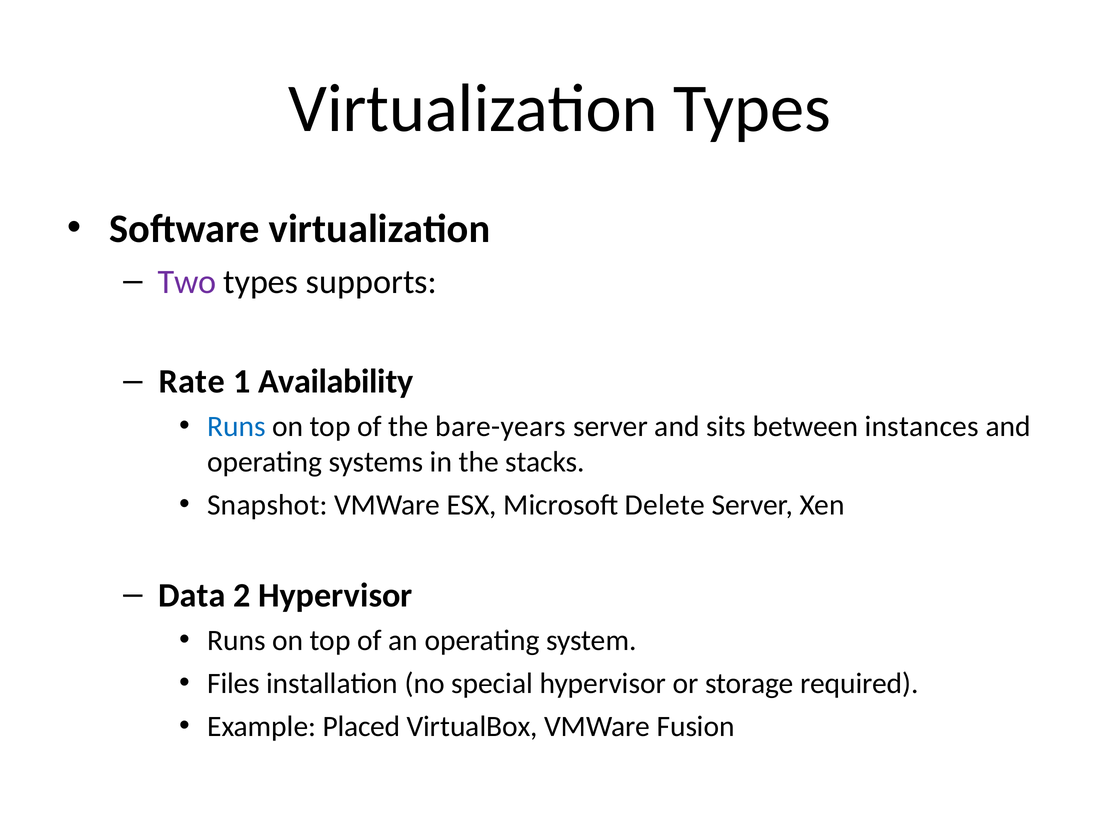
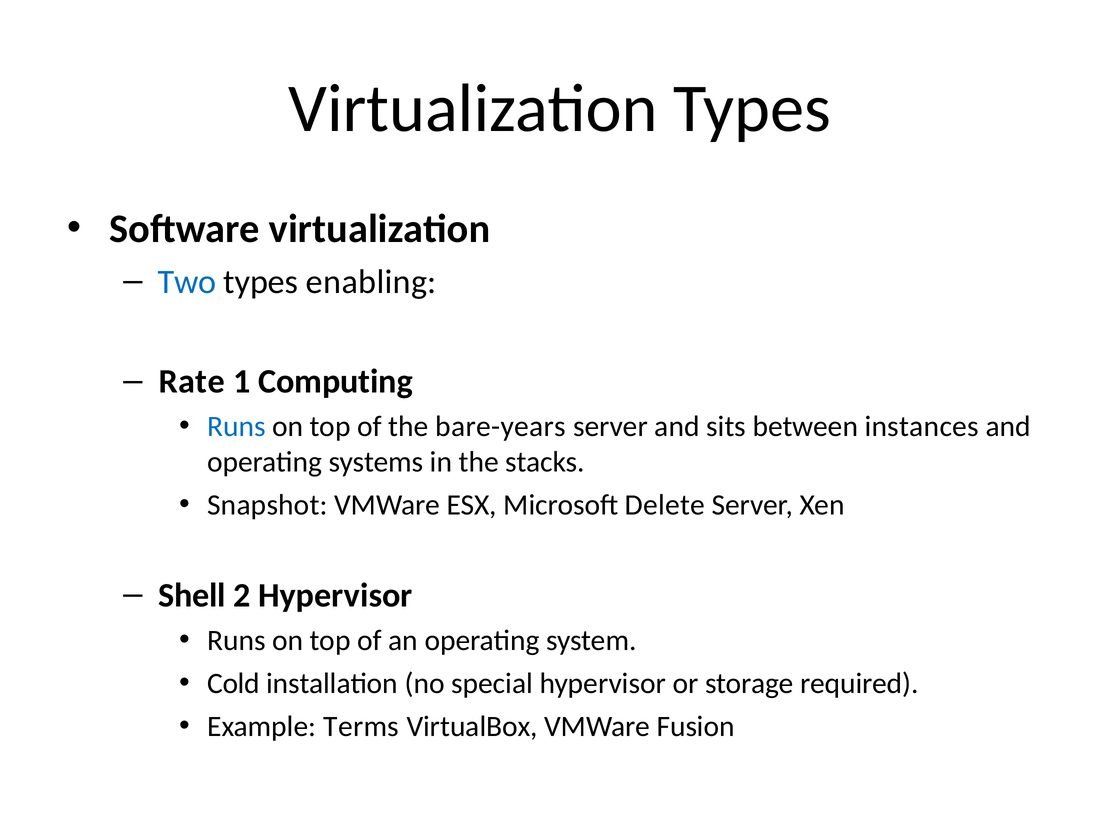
Two colour: purple -> blue
supports: supports -> enabling
Availability: Availability -> Computing
Data: Data -> Shell
Files: Files -> Cold
Placed: Placed -> Terms
